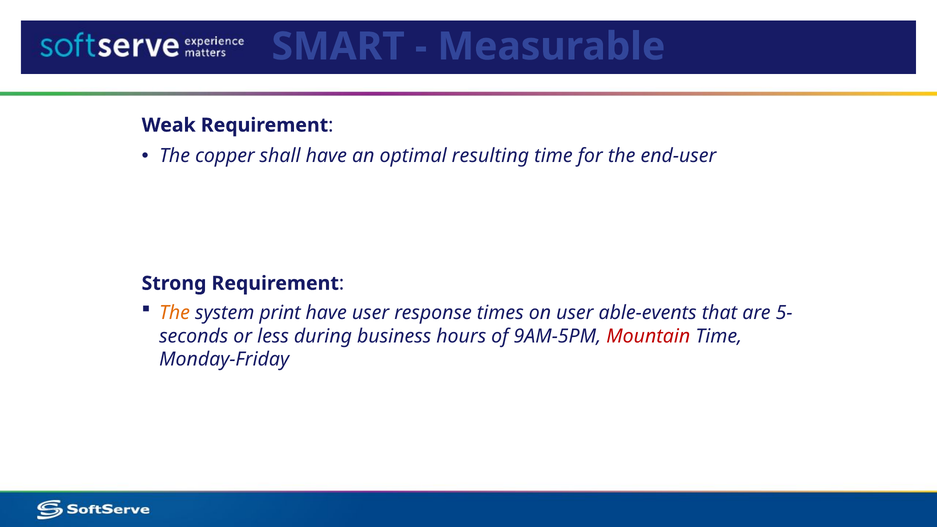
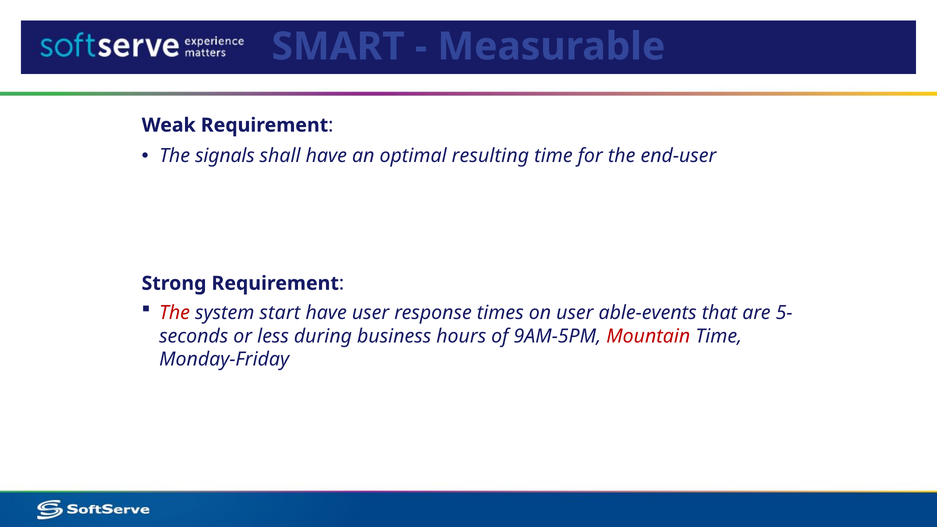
copper: copper -> signals
The at (175, 313) colour: orange -> red
print: print -> start
